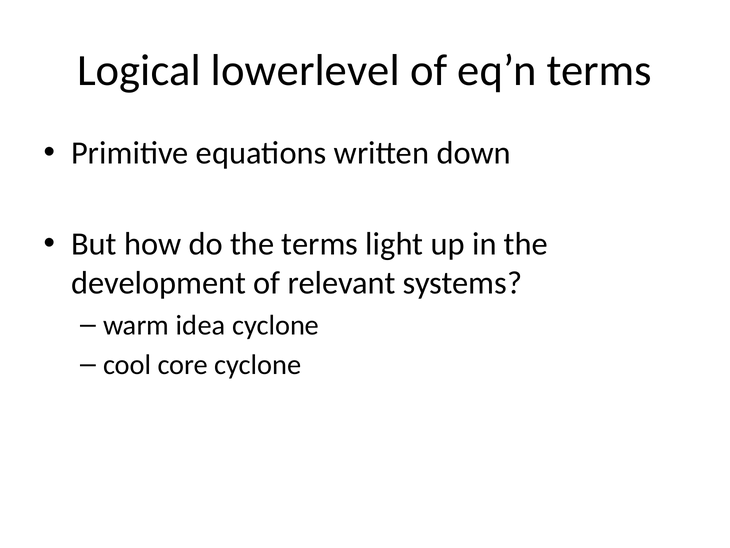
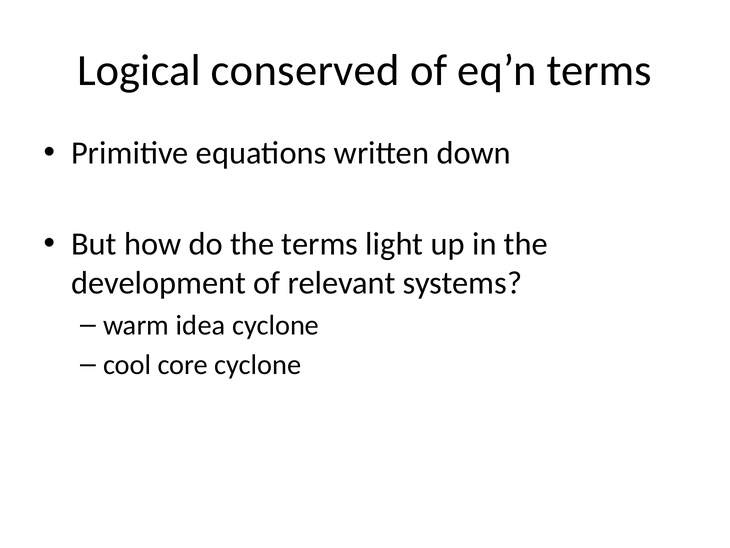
lowerlevel: lowerlevel -> conserved
